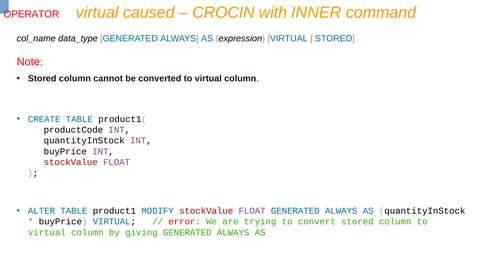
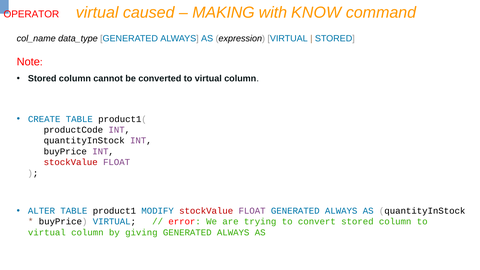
CROCIN: CROCIN -> MAKING
INNER: INNER -> KNOW
